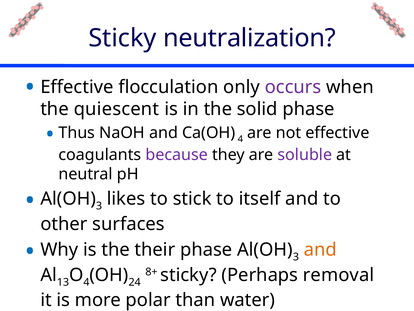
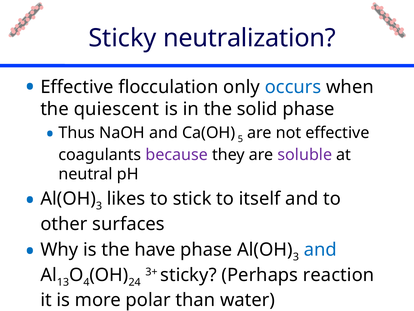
occurs colour: purple -> blue
Ca(OH 4: 4 -> 5
their: their -> have
and at (320, 249) colour: orange -> blue
8+: 8+ -> 3+
removal: removal -> reaction
